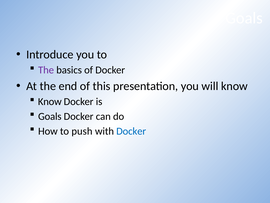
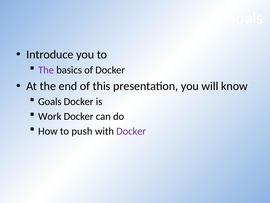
Know at (50, 101): Know -> Goals
Goals at (50, 116): Goals -> Work
Docker at (131, 131) colour: blue -> purple
